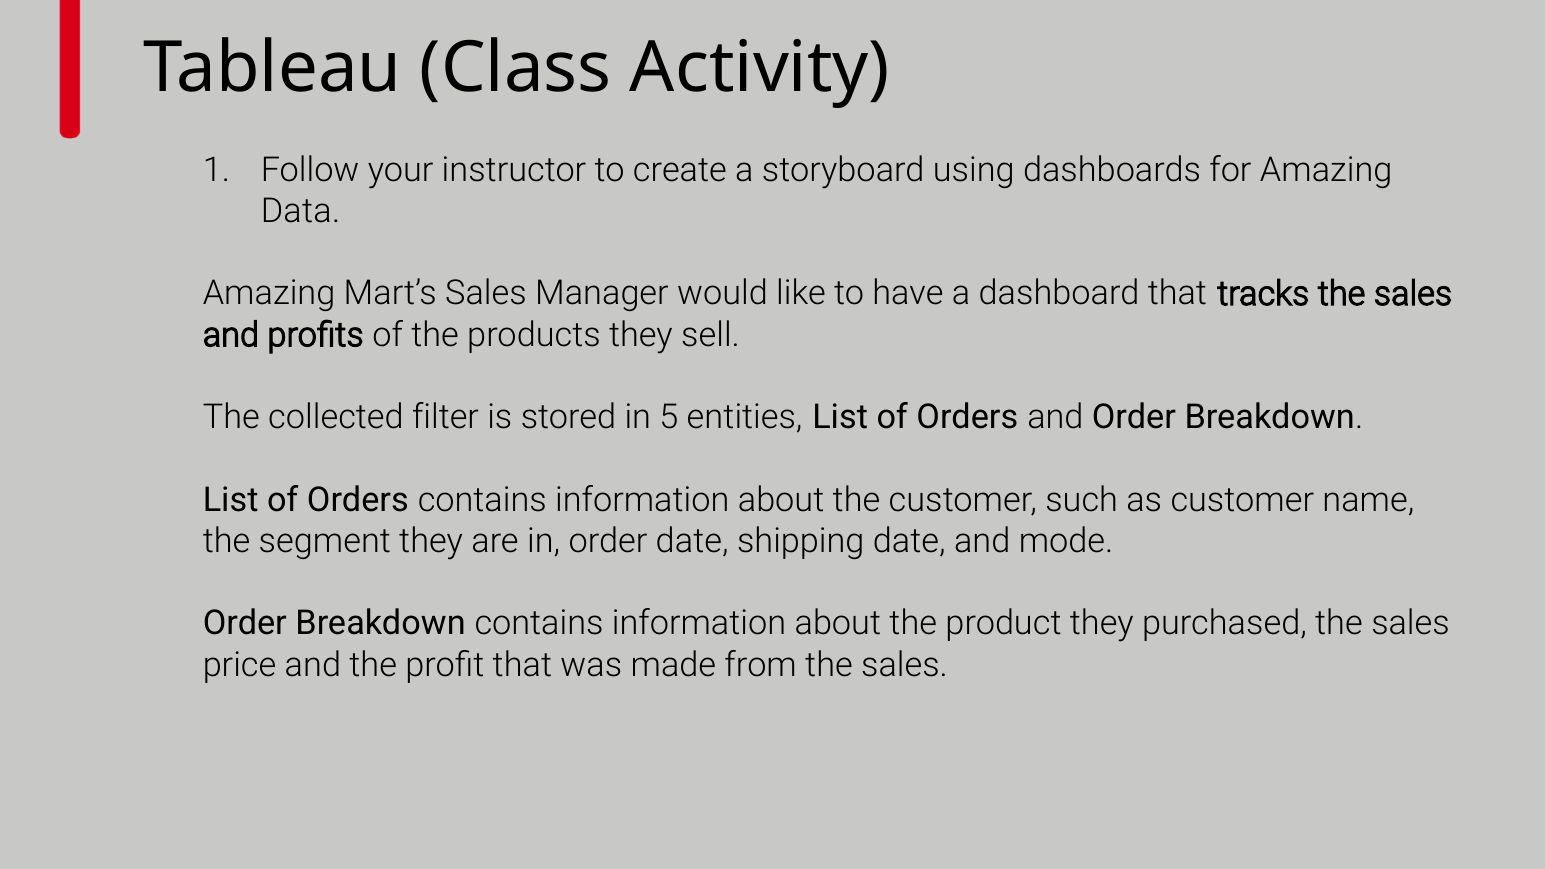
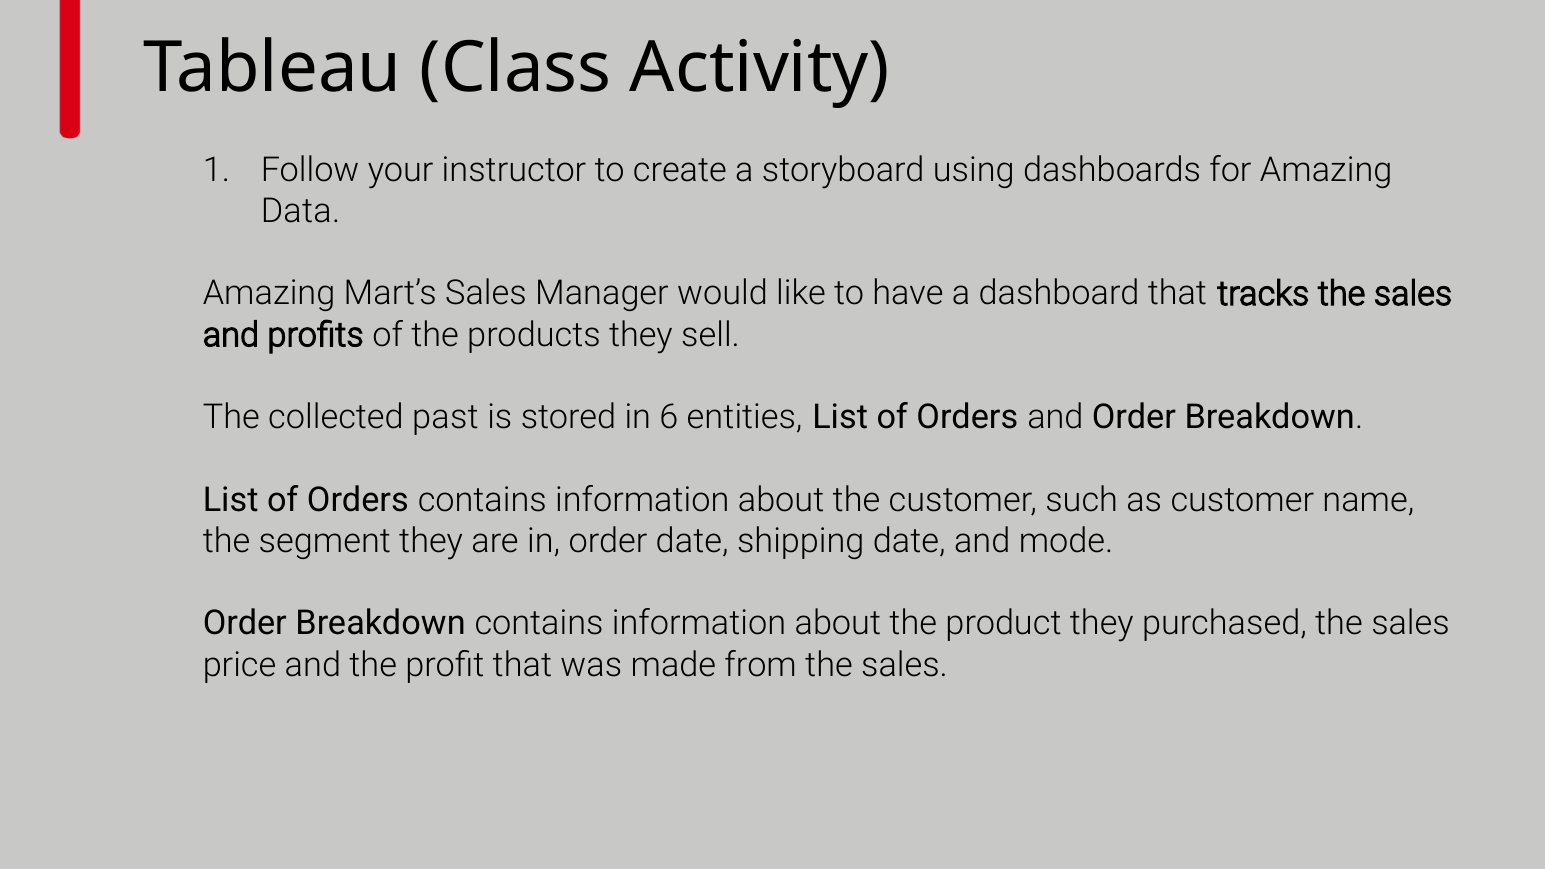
filter: filter -> past
5: 5 -> 6
